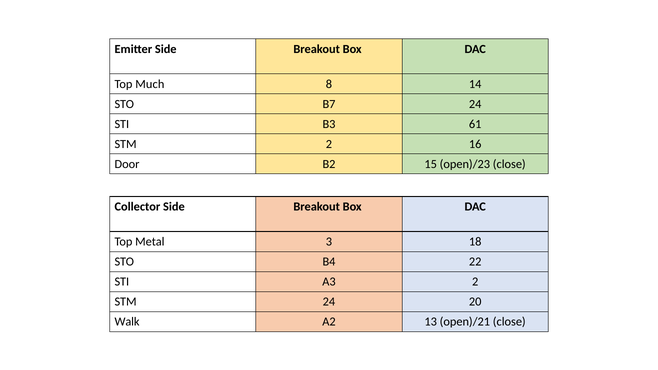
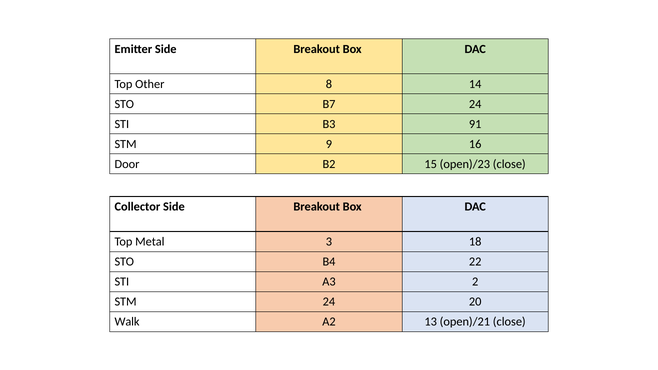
Much: Much -> Other
61: 61 -> 91
STM 2: 2 -> 9
